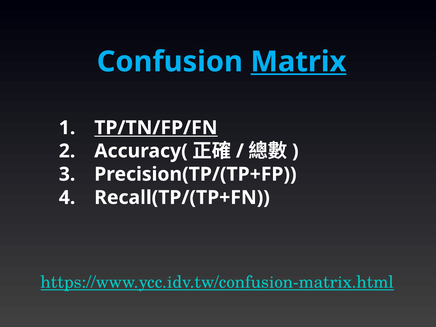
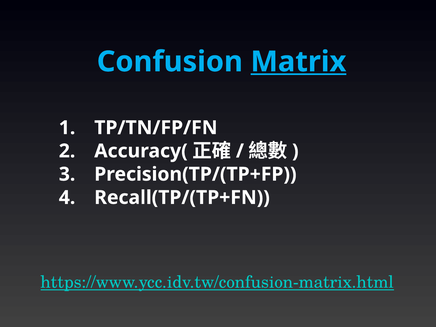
TP/TN/FP/FN underline: present -> none
